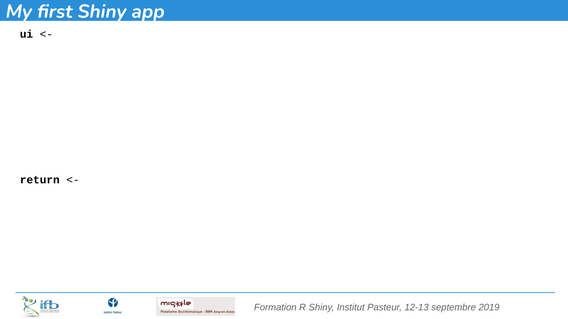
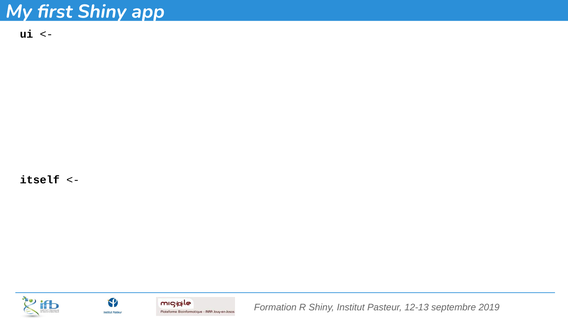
return: return -> itself
